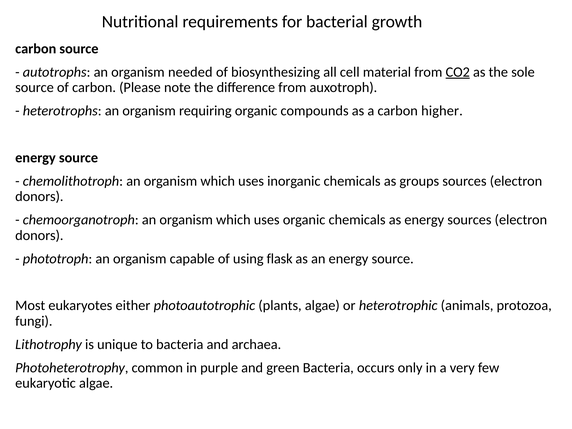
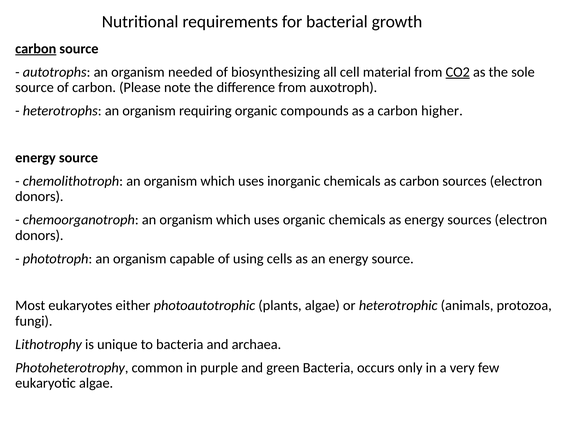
carbon at (36, 49) underline: none -> present
as groups: groups -> carbon
flask: flask -> cells
